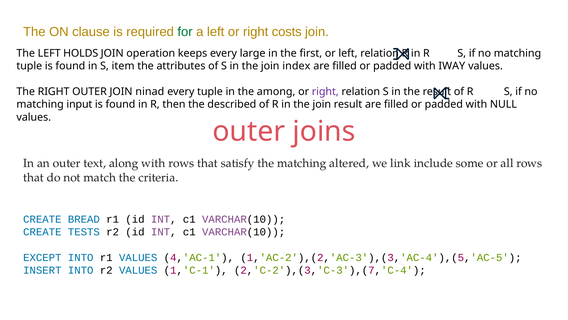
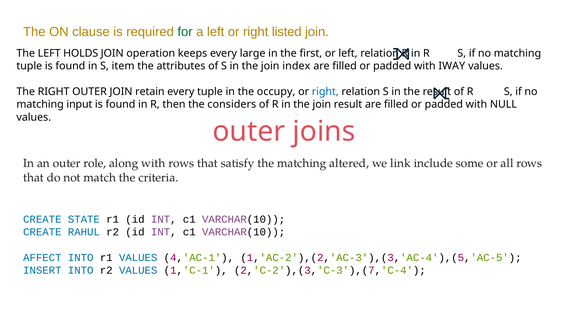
costs: costs -> listed
ninad: ninad -> retain
among: among -> occupy
right at (325, 92) colour: purple -> blue
described: described -> considers
text: text -> role
BREAD: BREAD -> STATE
TESTS: TESTS -> RAHUL
EXCEPT: EXCEPT -> AFFECT
